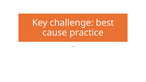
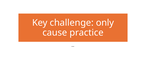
best: best -> only
